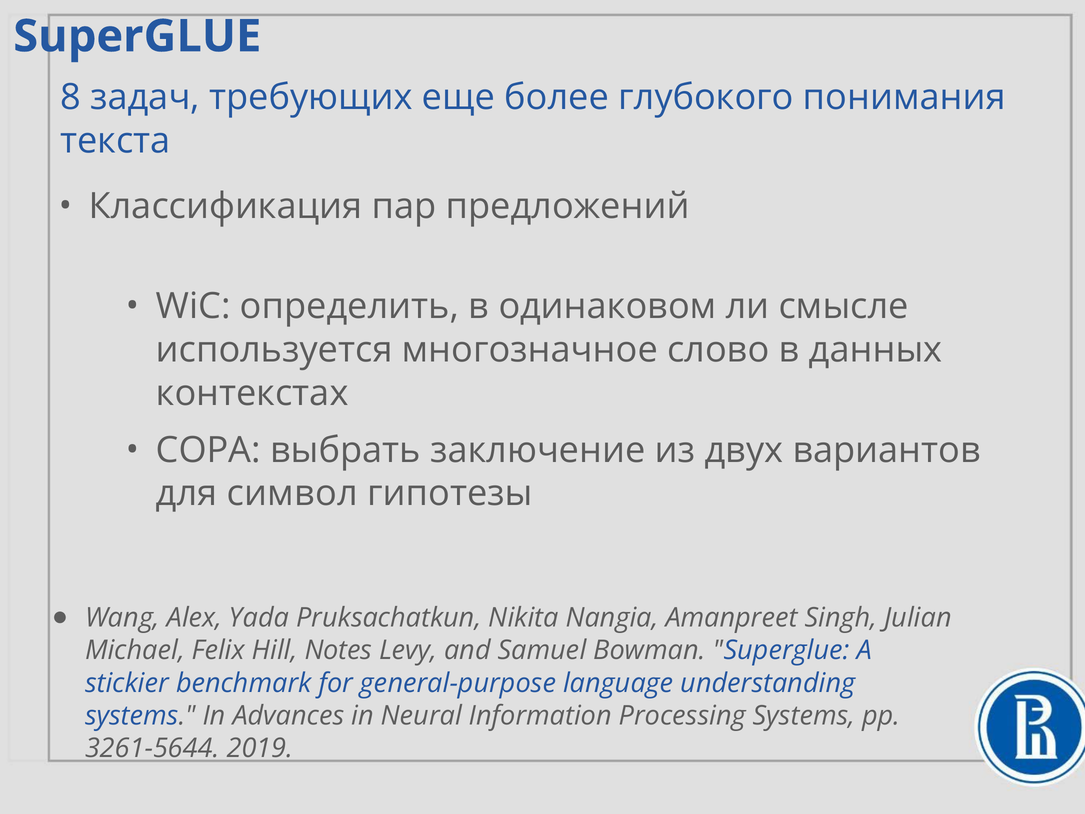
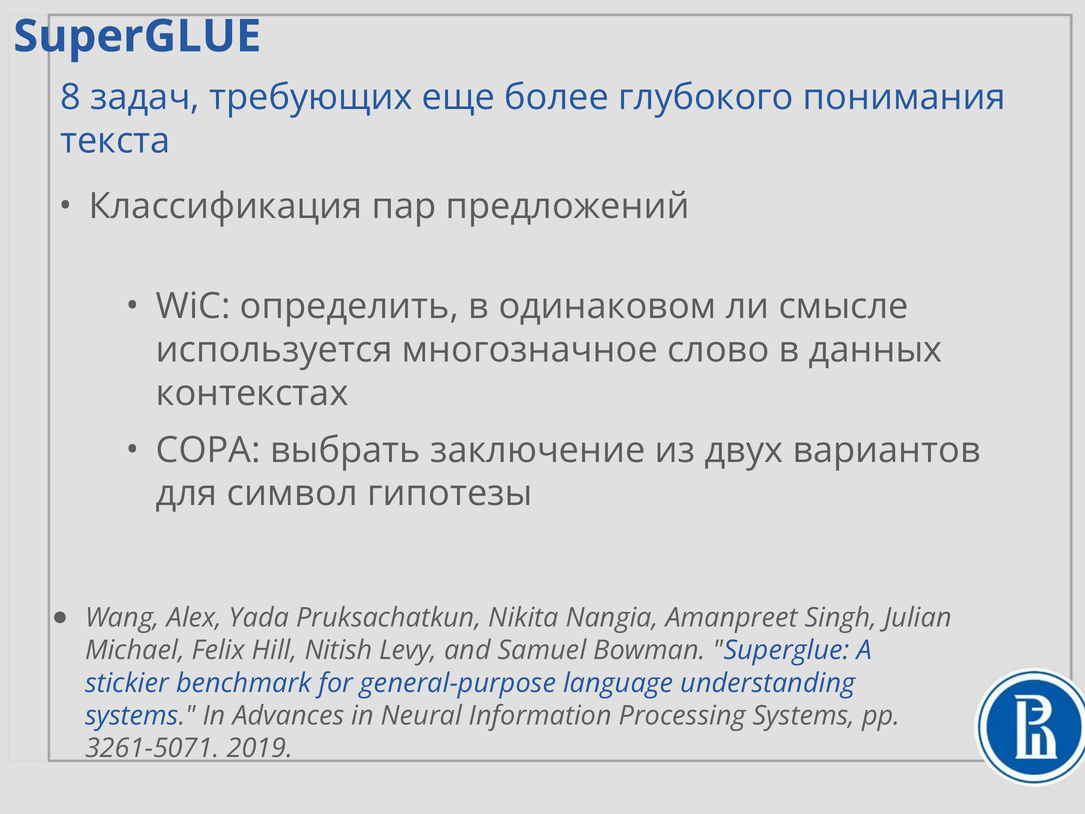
Notes: Notes -> Nitish
3261-5644: 3261-5644 -> 3261-5071
